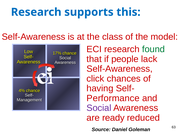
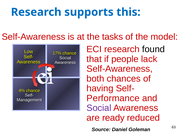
class: class -> tasks
found colour: green -> black
click: click -> both
